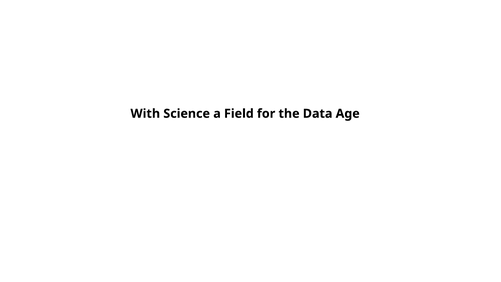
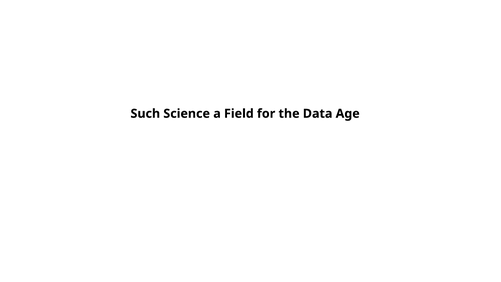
With: With -> Such
